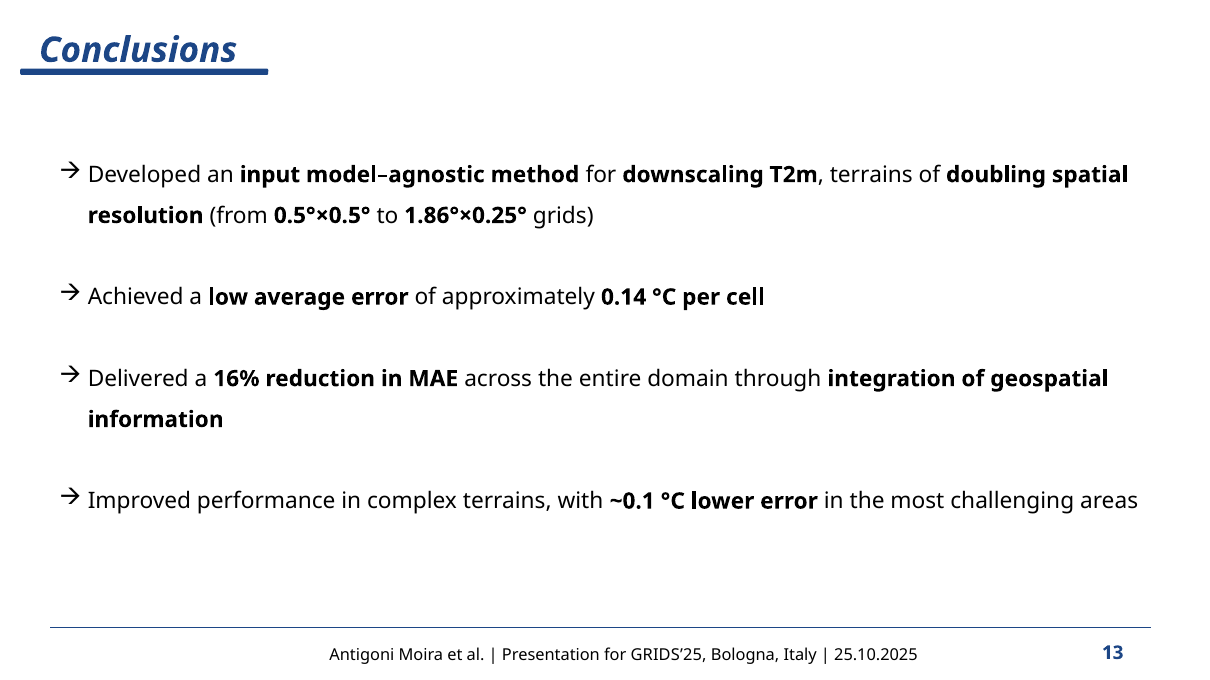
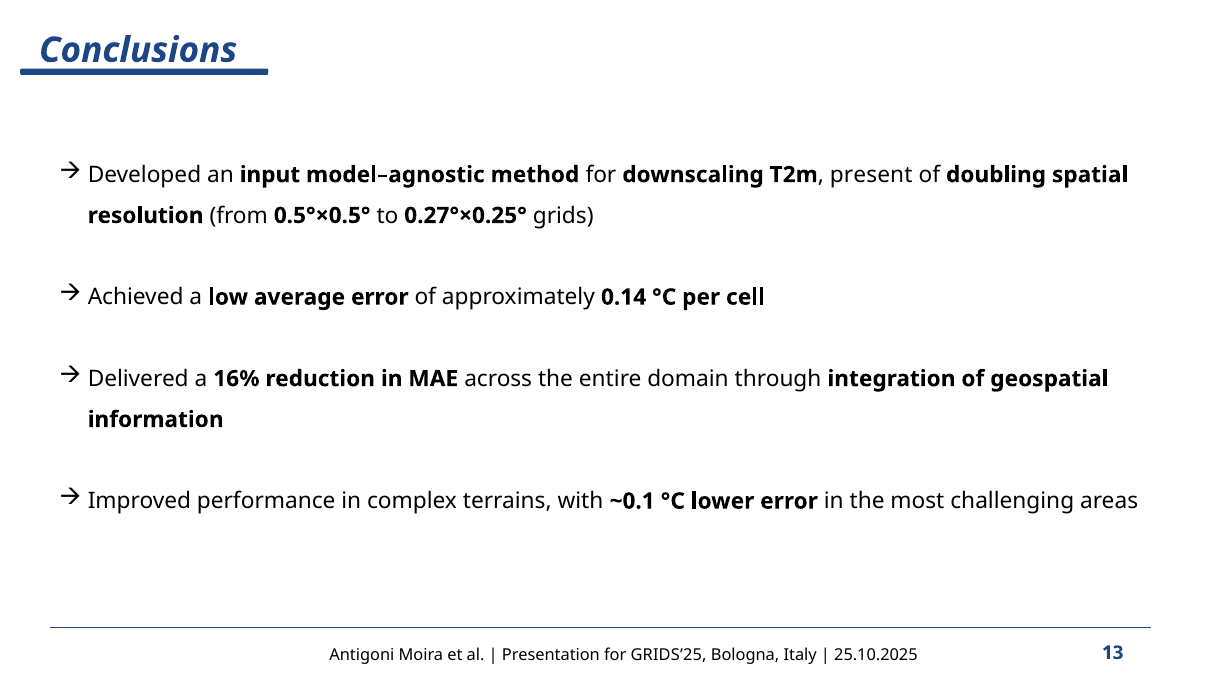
terrains at (871, 175): terrains -> present
1.86°×0.25°: 1.86°×0.25° -> 0.27°×0.25°
